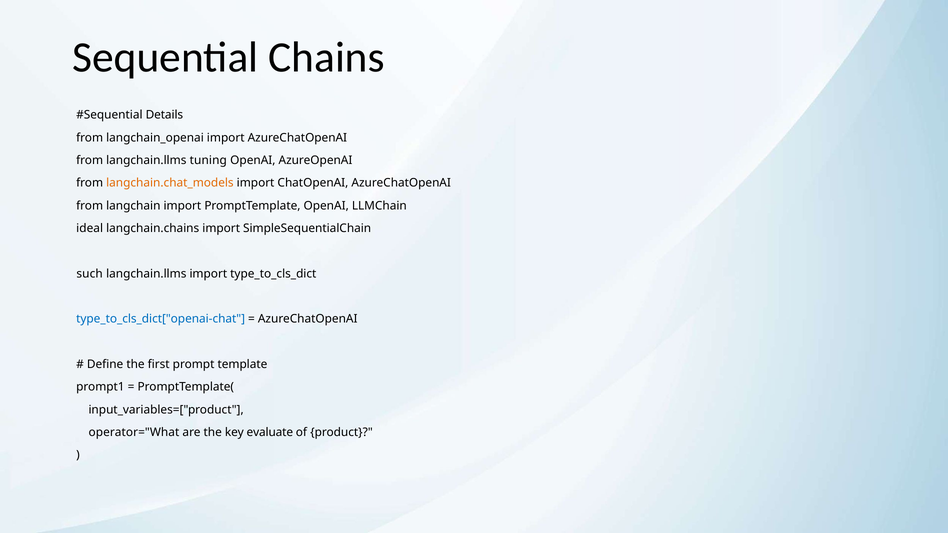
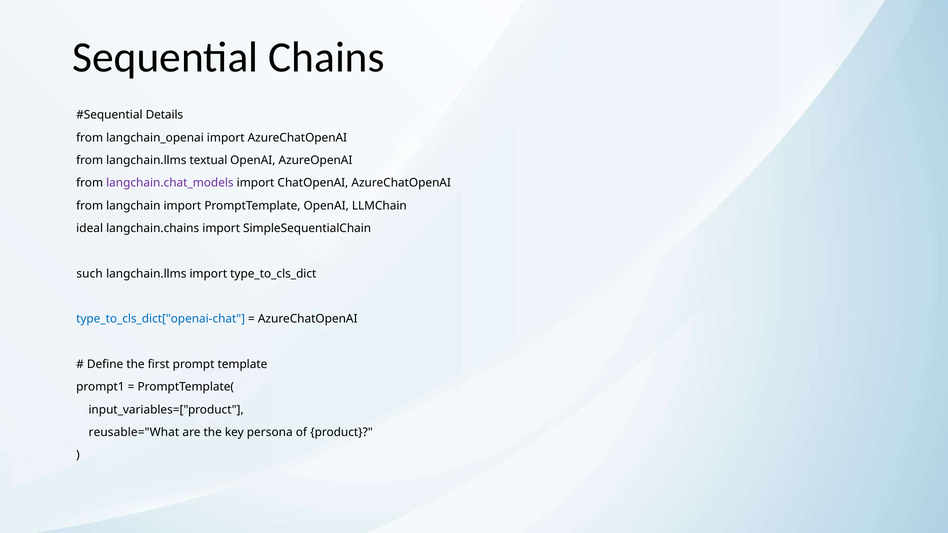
tuning: tuning -> textual
langchain.chat_models colour: orange -> purple
operator="What: operator="What -> reusable="What
evaluate: evaluate -> persona
